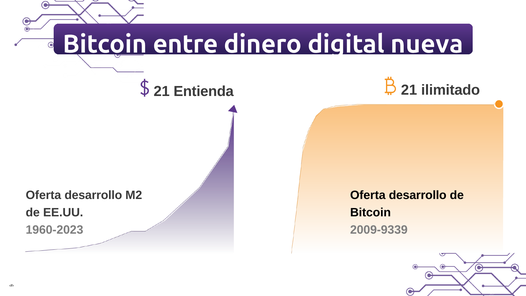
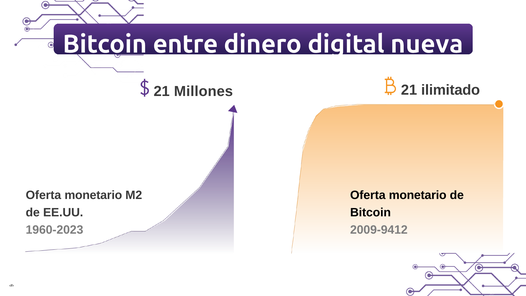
Entienda: Entienda -> Millones
desarrollo at (93, 195): desarrollo -> monetario
desarrollo at (418, 195): desarrollo -> monetario
2009-9339: 2009-9339 -> 2009-9412
